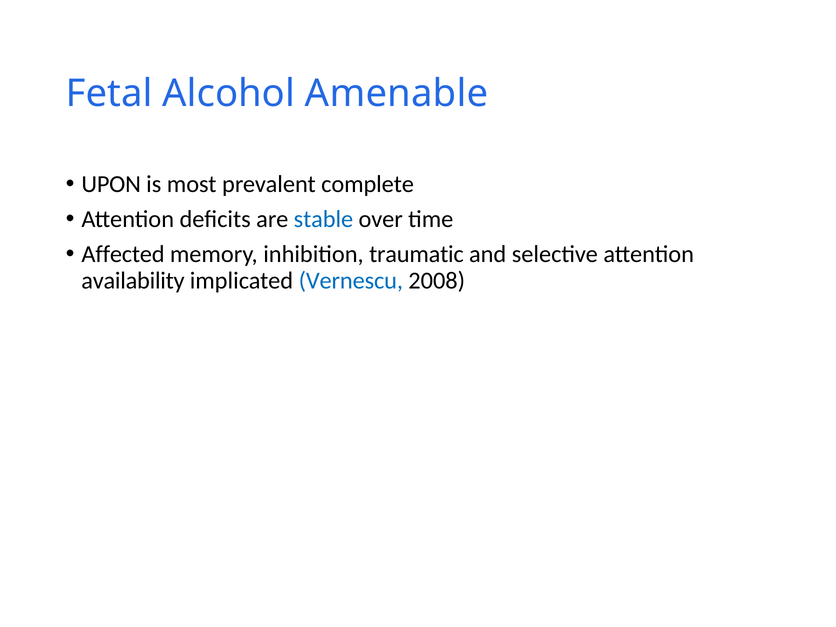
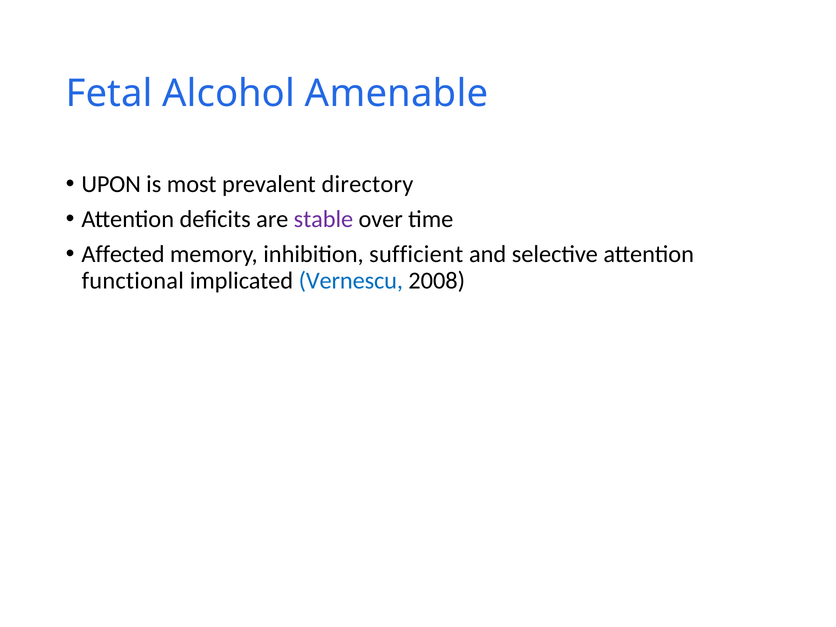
complete: complete -> directory
stable colour: blue -> purple
traumatic: traumatic -> sufficient
availability: availability -> functional
